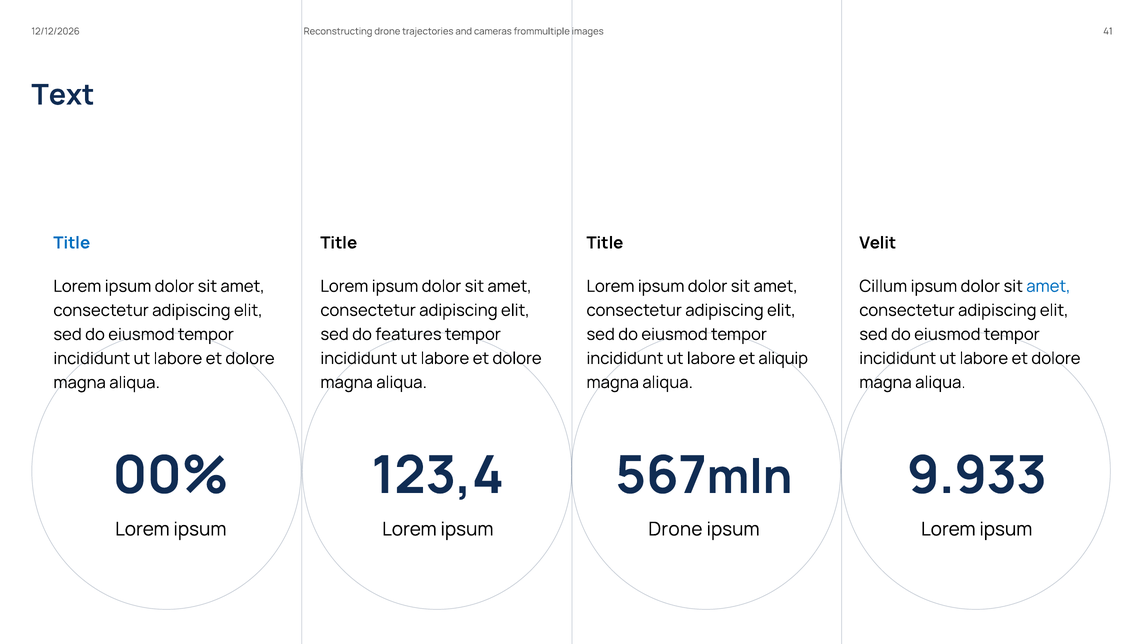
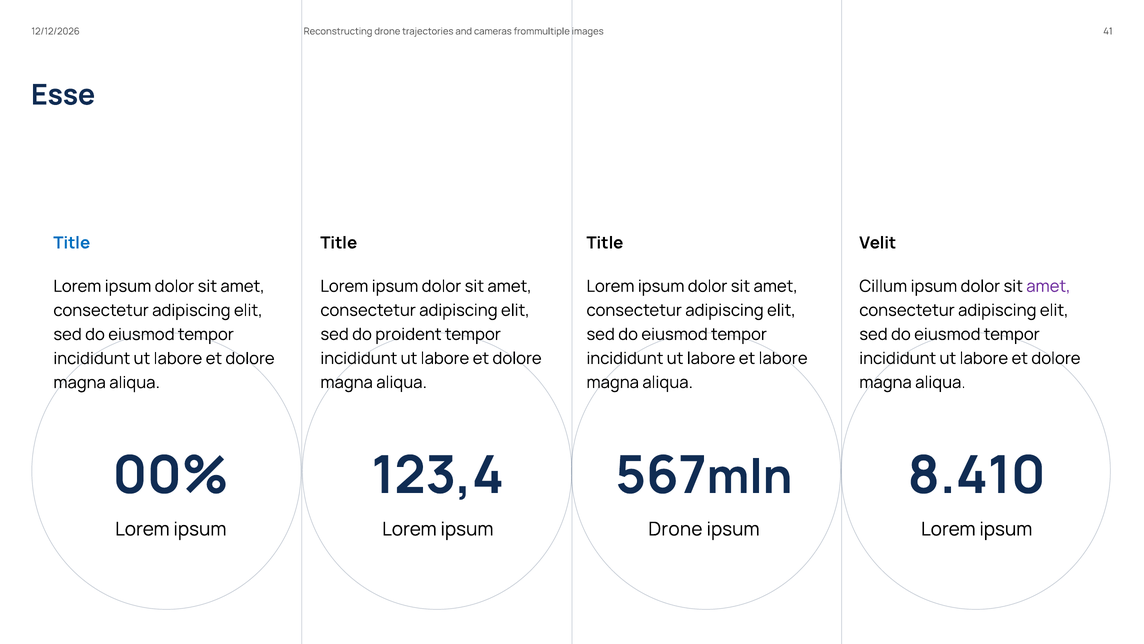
Text: Text -> Esse
amet at (1048, 286) colour: blue -> purple
features: features -> proident
et aliquip: aliquip -> labore
9.933: 9.933 -> 8.410
